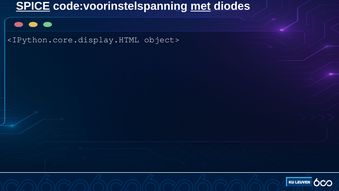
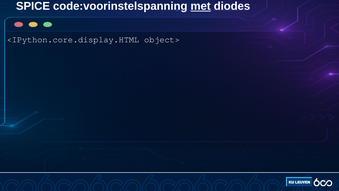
SPICE underline: present -> none
